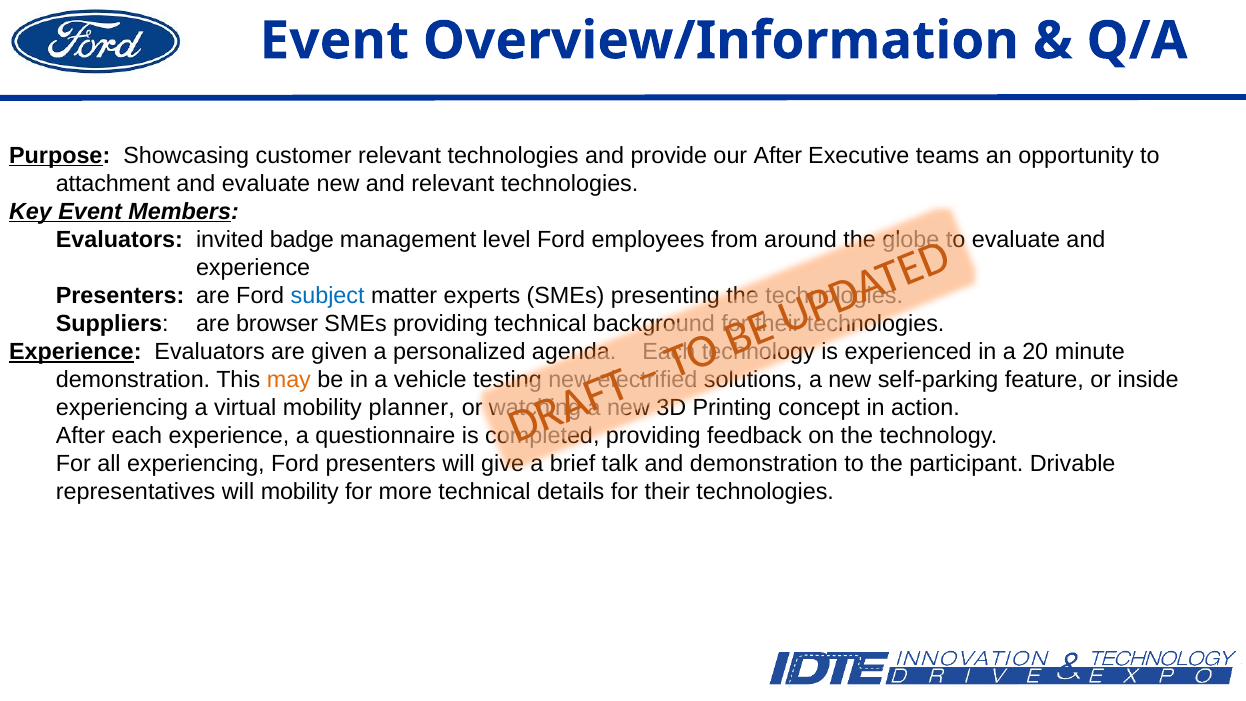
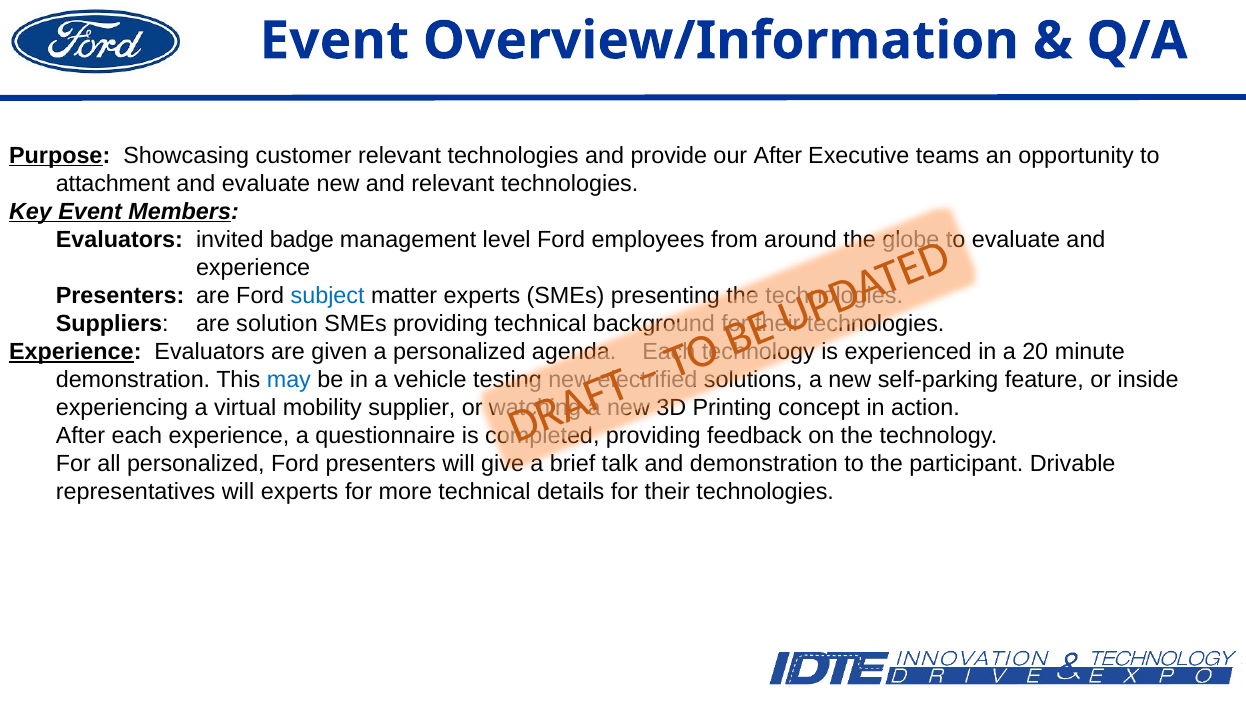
browser: browser -> solution
may colour: orange -> blue
planner: planner -> supplier
all experiencing: experiencing -> personalized
will mobility: mobility -> experts
